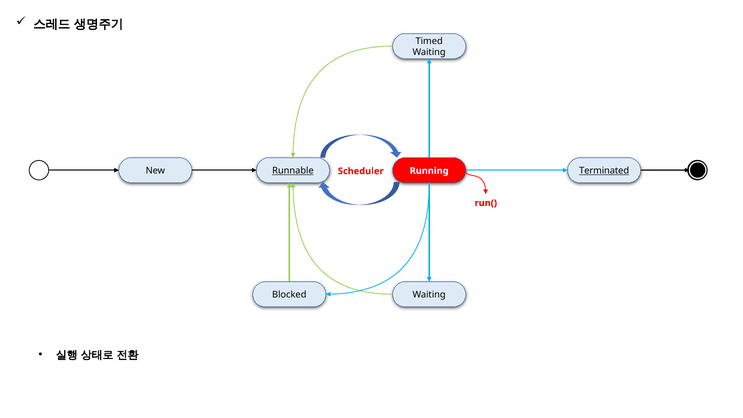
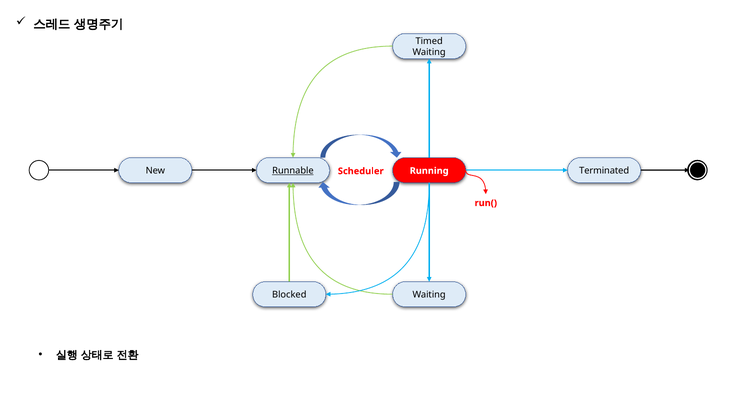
Terminated underline: present -> none
